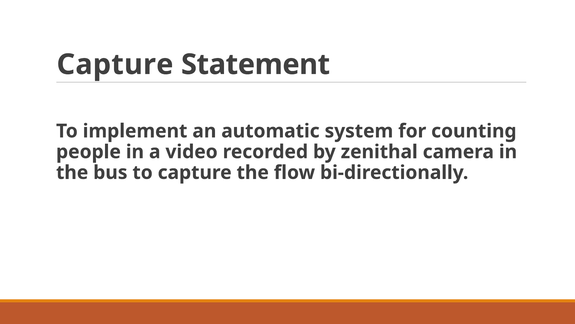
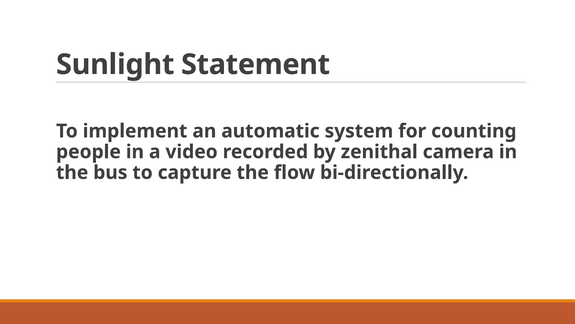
Capture at (115, 64): Capture -> Sunlight
